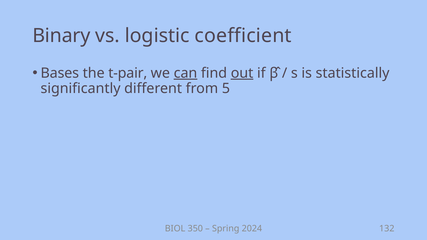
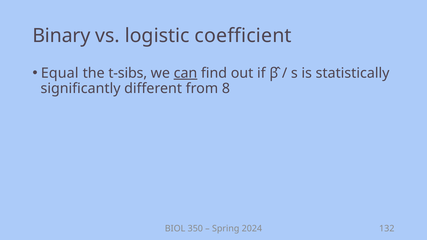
Bases: Bases -> Equal
t-pair: t-pair -> t-sibs
out underline: present -> none
5: 5 -> 8
